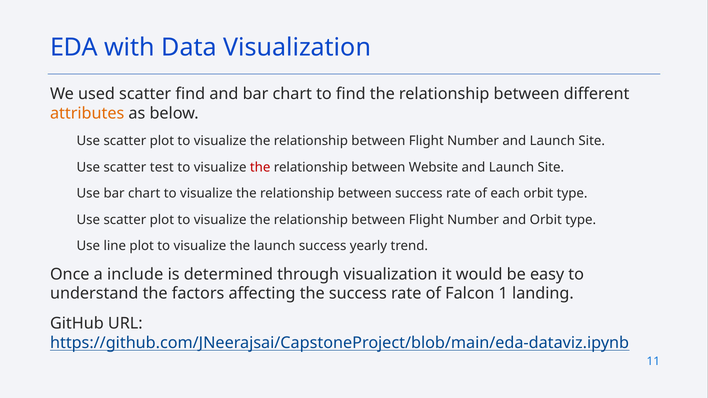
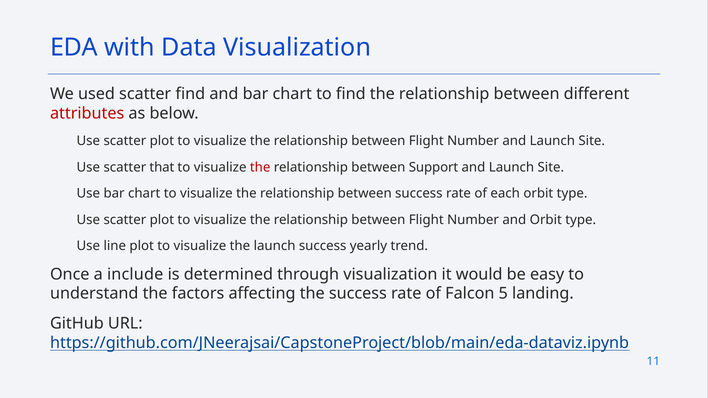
attributes colour: orange -> red
test: test -> that
Website: Website -> Support
1: 1 -> 5
